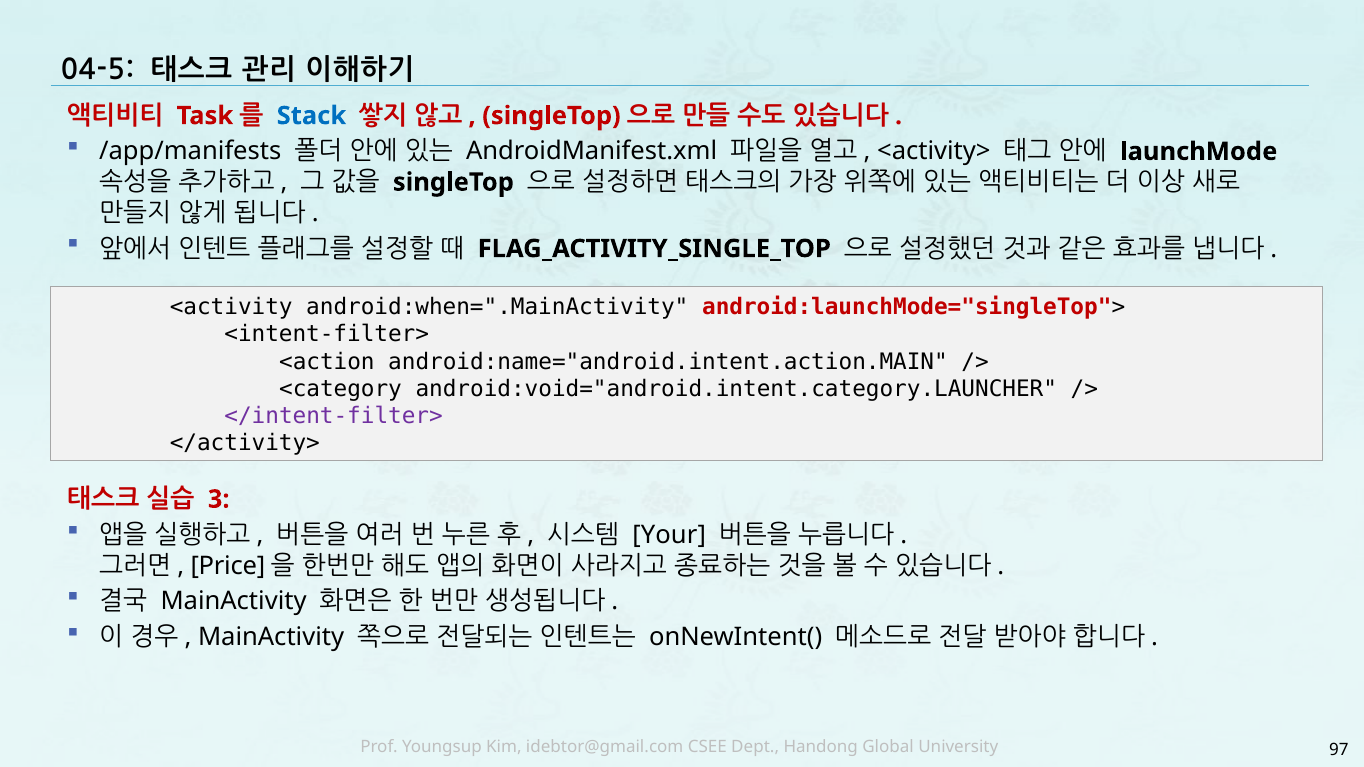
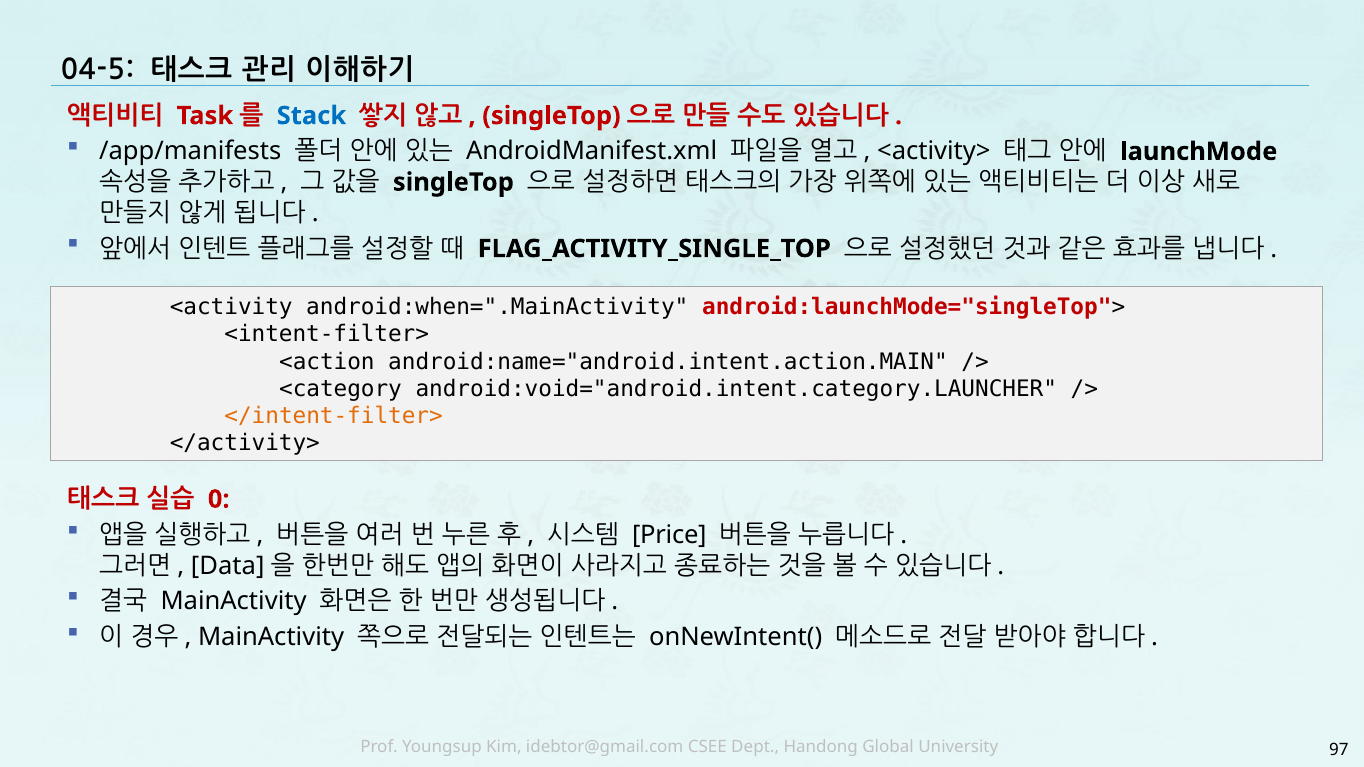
</intent-filter> colour: purple -> orange
3: 3 -> 0
Your: Your -> Price
Price: Price -> Data
